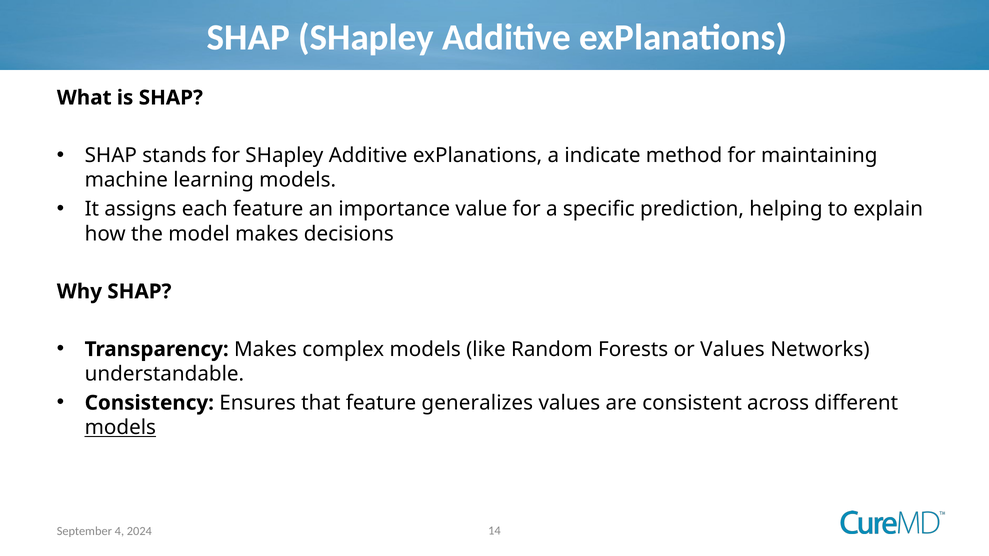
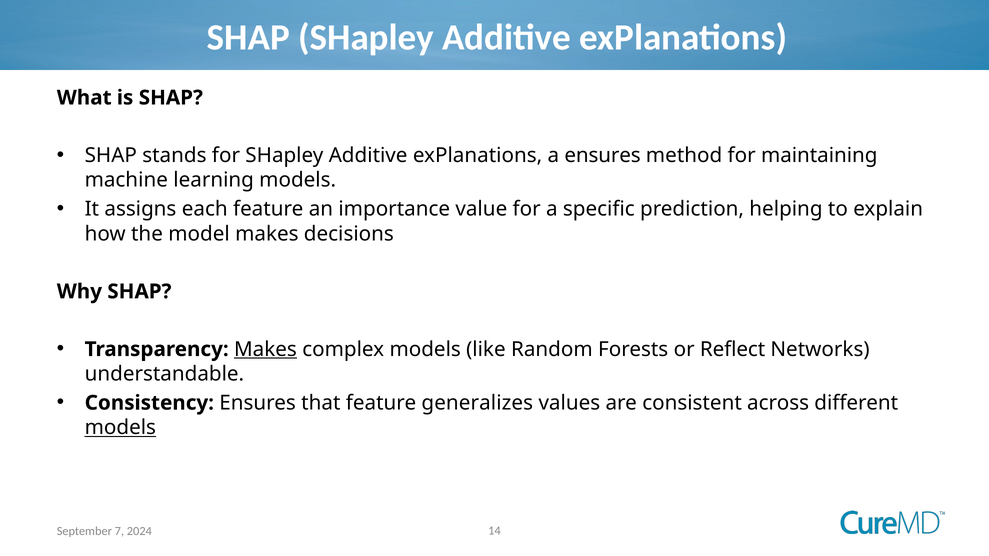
a indicate: indicate -> ensures
Makes at (265, 349) underline: none -> present
or Values: Values -> Reflect
4: 4 -> 7
